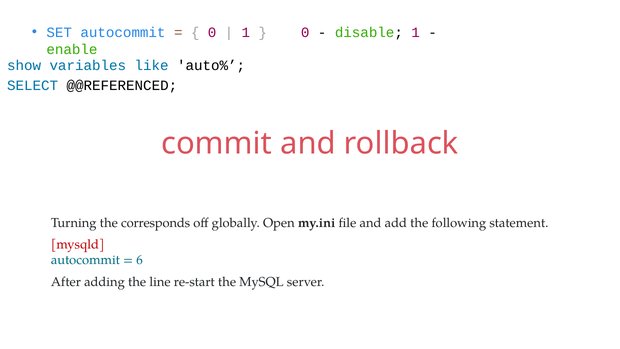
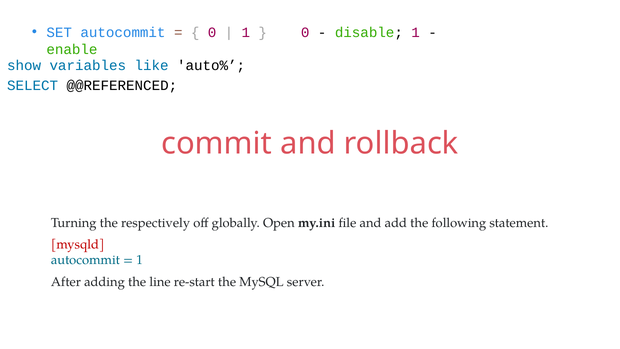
corresponds: corresponds -> respectively
6 at (139, 260): 6 -> 1
